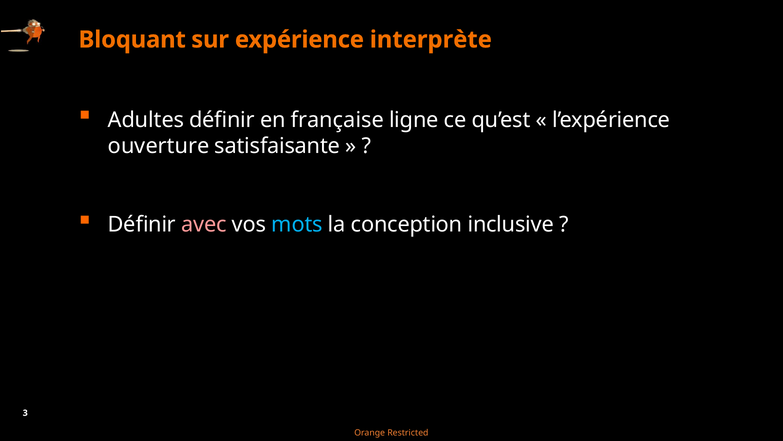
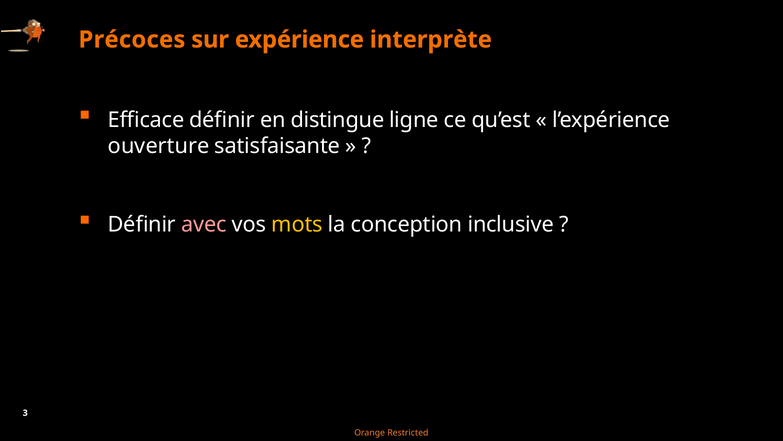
Bloquant: Bloquant -> Précoces
Adultes: Adultes -> Efficace
française: française -> distingue
mots colour: light blue -> yellow
